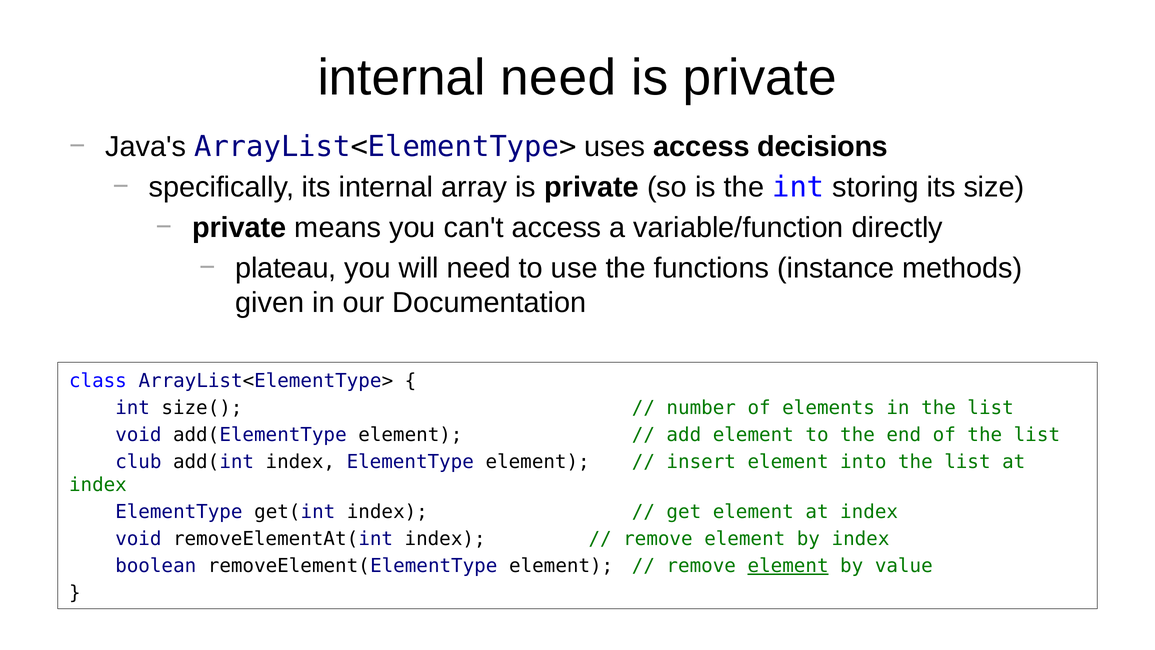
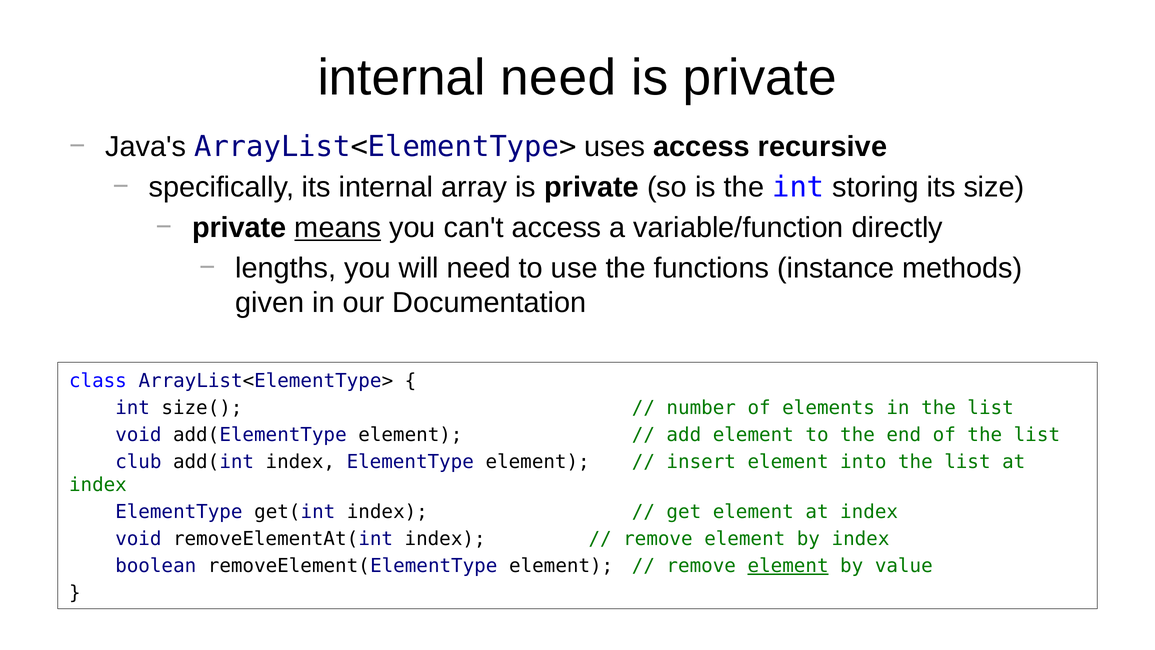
decisions: decisions -> recursive
means underline: none -> present
plateau: plateau -> lengths
